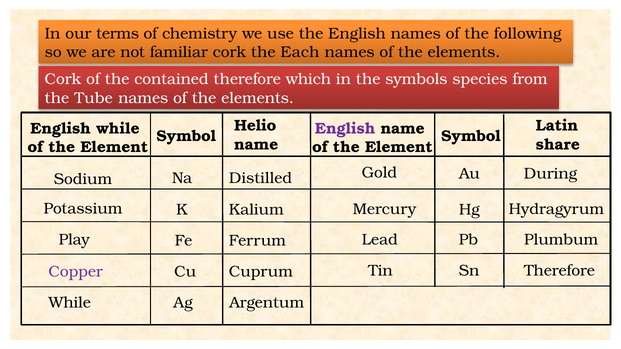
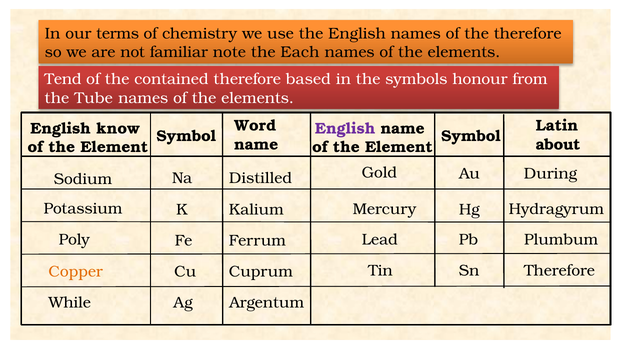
the following: following -> therefore
familiar cork: cork -> note
Cork at (63, 79): Cork -> Tend
which: which -> based
species: species -> honour
Helio: Helio -> Word
English while: while -> know
share: share -> about
Play: Play -> Poly
Copper colour: purple -> orange
